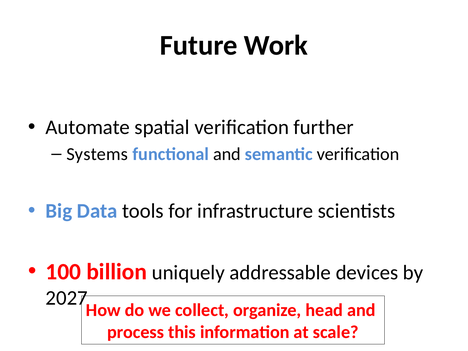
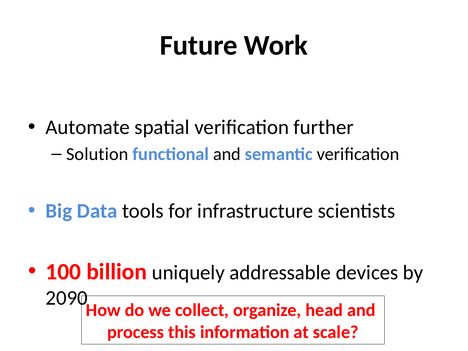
Systems: Systems -> Solution
2027: 2027 -> 2090
